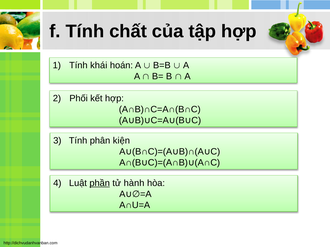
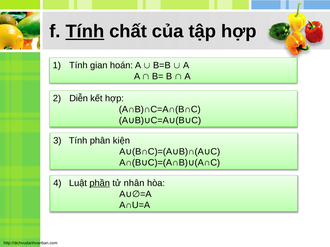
Tính at (85, 32) underline: none -> present
khái: khái -> gian
Phối: Phối -> Diễn
hành: hành -> nhân
